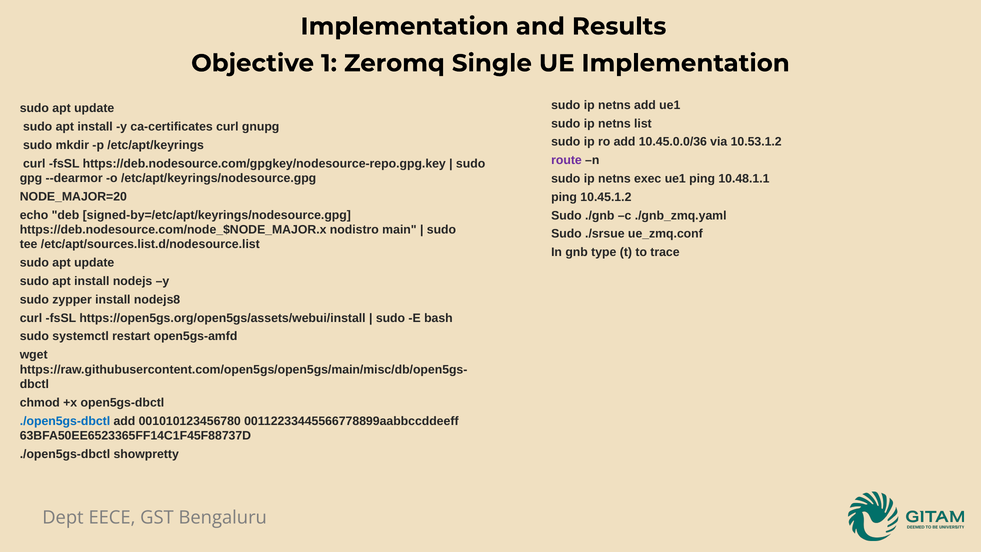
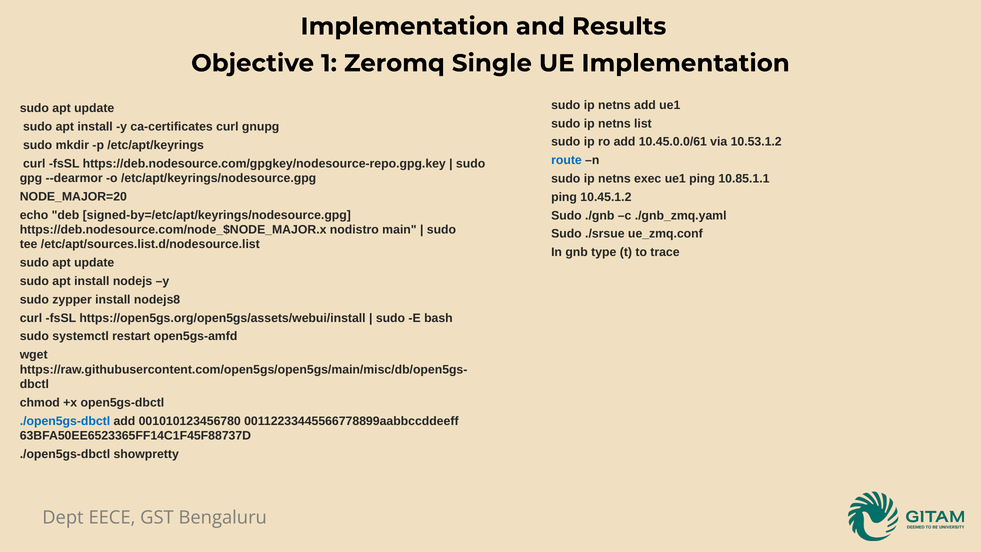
10.45.0.0/36: 10.45.0.0/36 -> 10.45.0.0/61
route colour: purple -> blue
10.48.1.1: 10.48.1.1 -> 10.85.1.1
